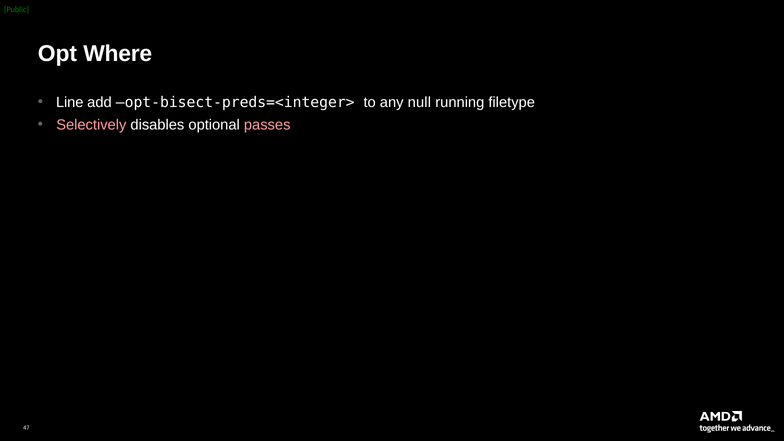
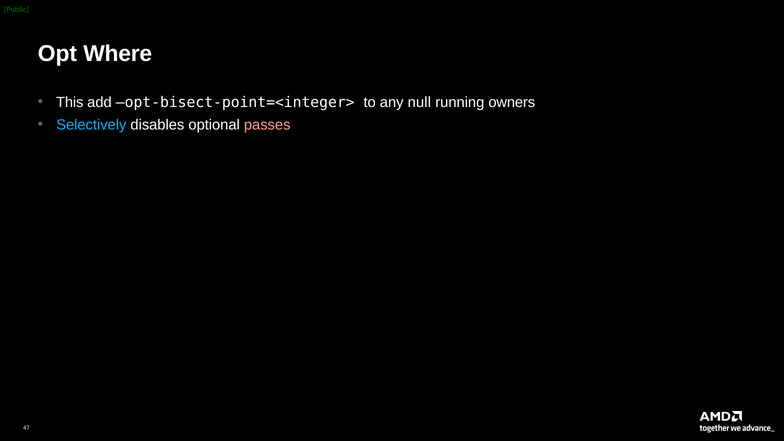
Line: Line -> This
opt-bisect-preds=<integer>: opt-bisect-preds=<integer> -> opt-bisect-point=<integer>
filetype: filetype -> owners
Selectively colour: pink -> light blue
